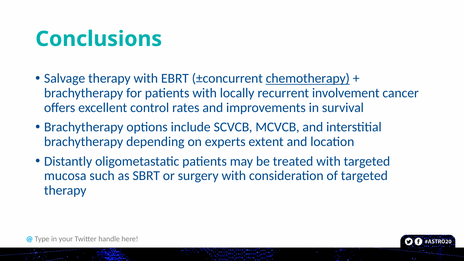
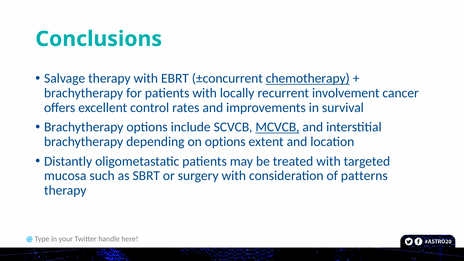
MCVCB underline: none -> present
on experts: experts -> options
of targeted: targeted -> patterns
